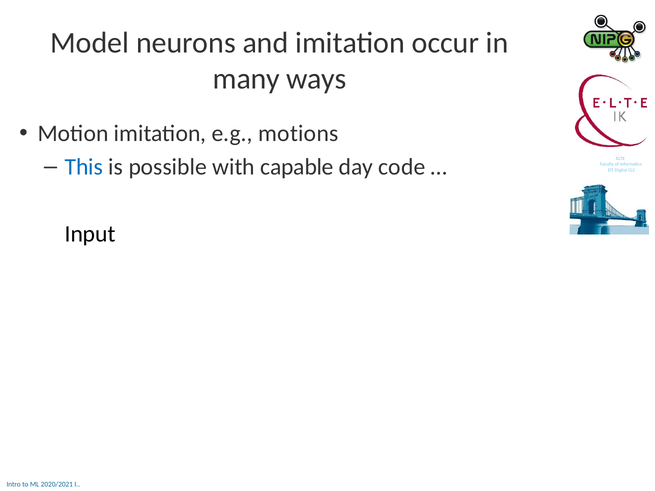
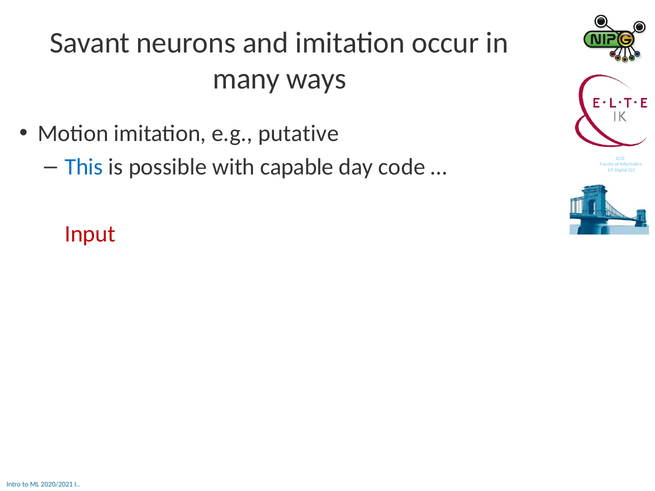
Model: Model -> Savant
motions: motions -> putative
Input at (90, 234) colour: black -> red
